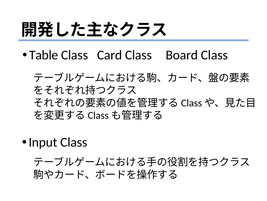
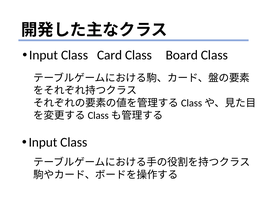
Table at (44, 55): Table -> Input
